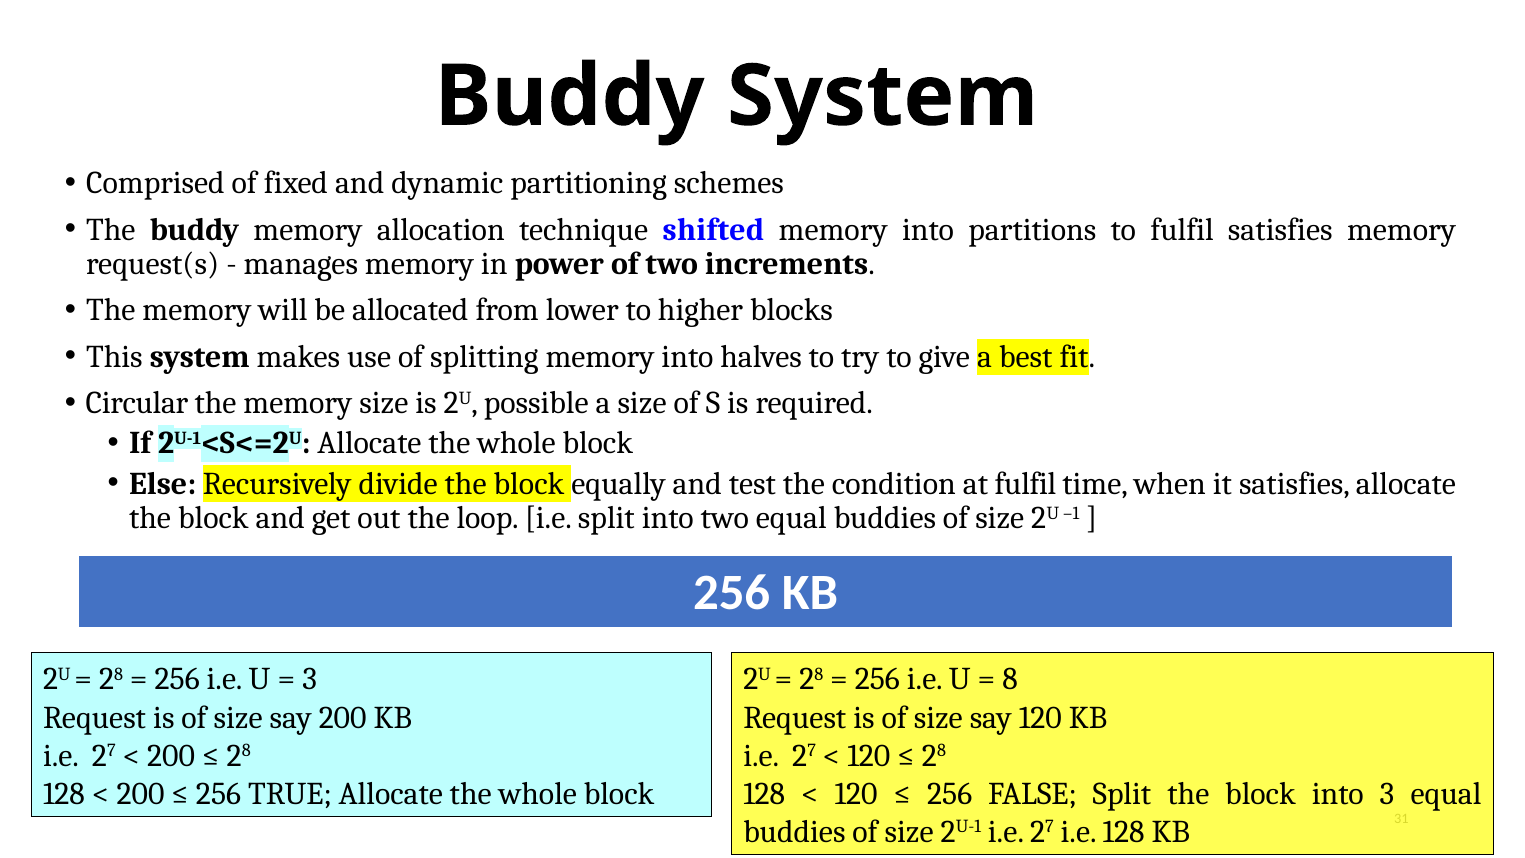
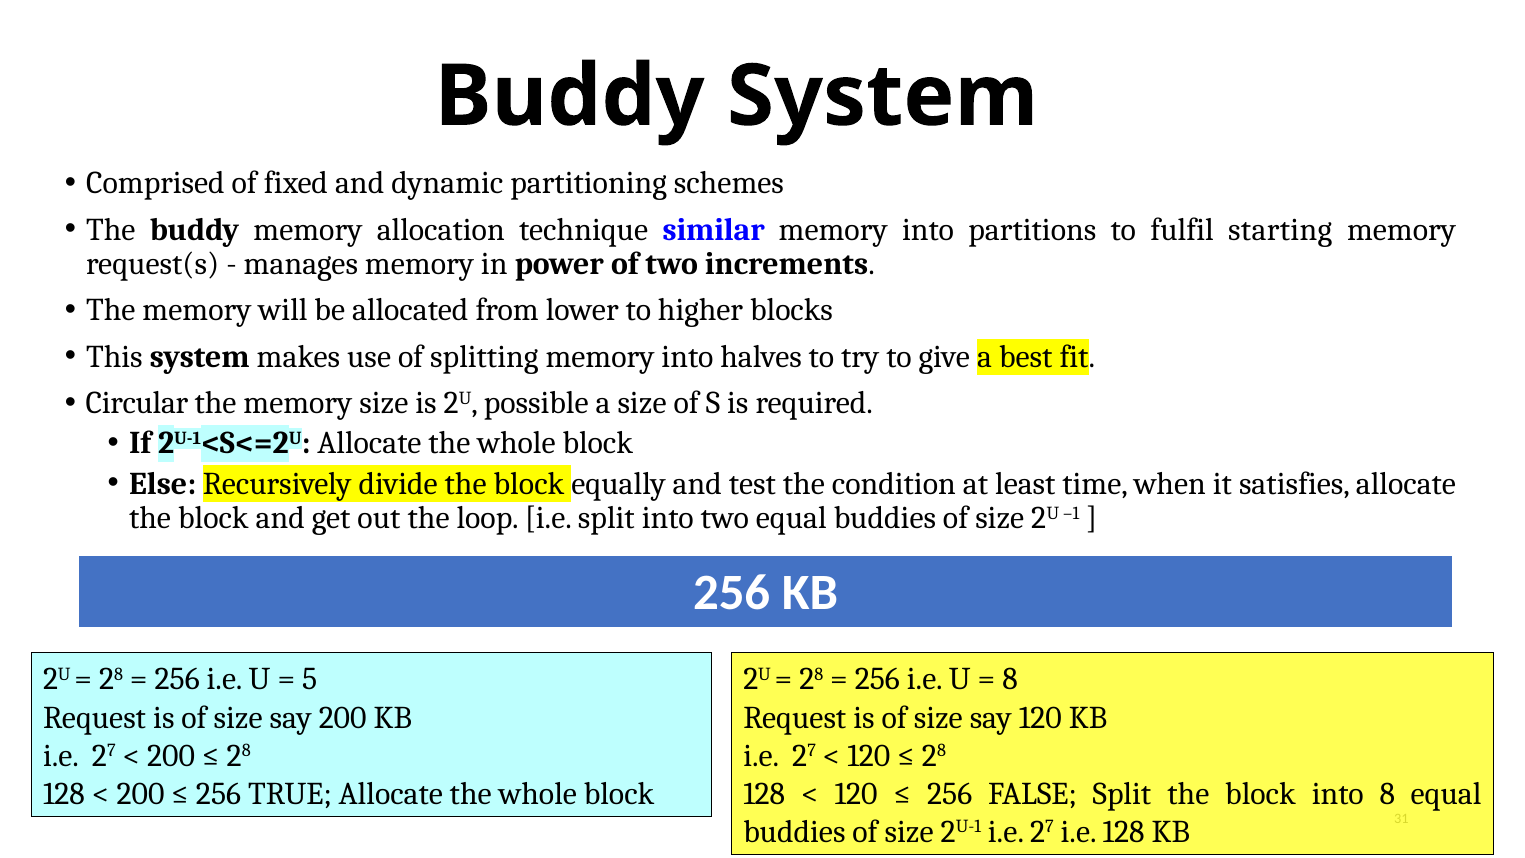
shifted: shifted -> similar
fulfil satisfies: satisfies -> starting
at fulfil: fulfil -> least
3 at (310, 679): 3 -> 5
into 3: 3 -> 8
